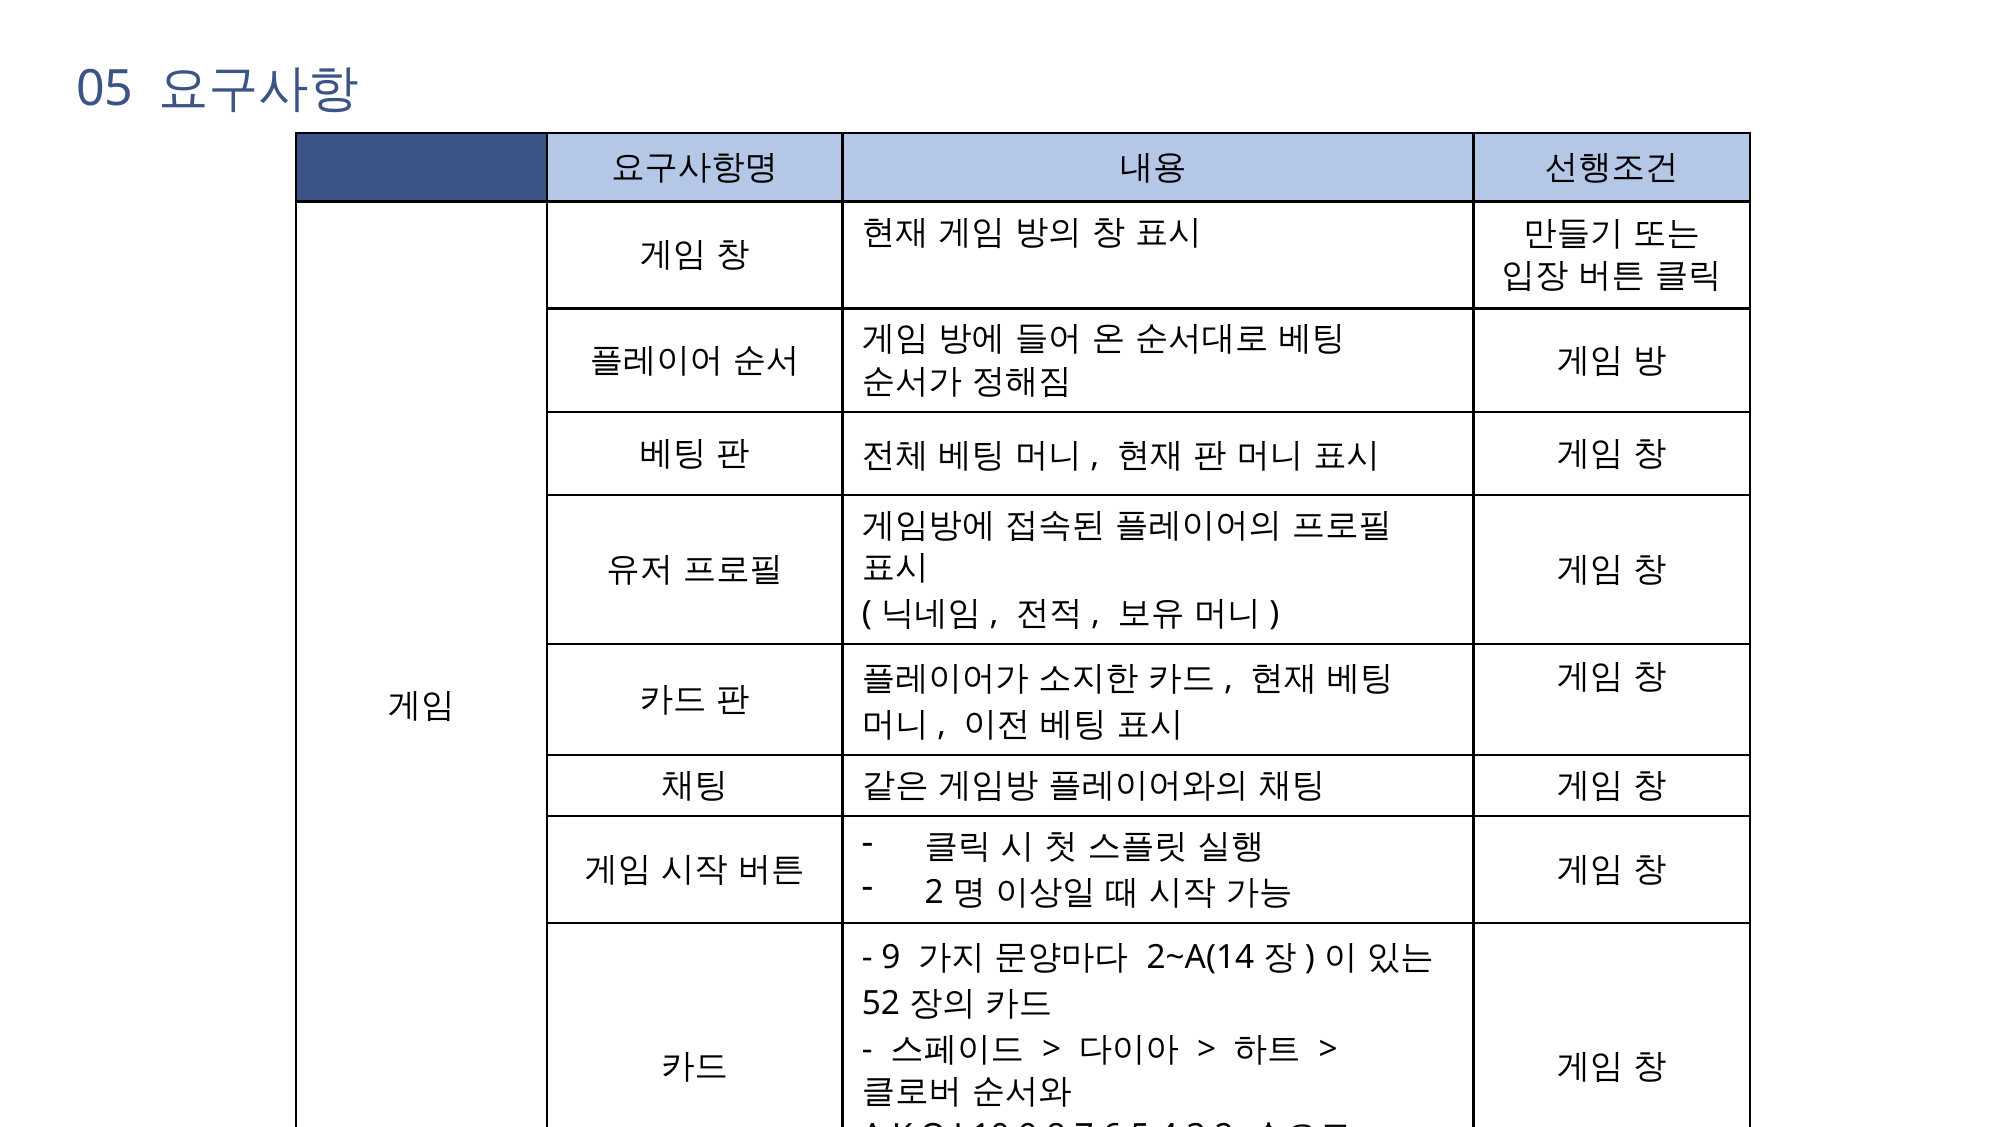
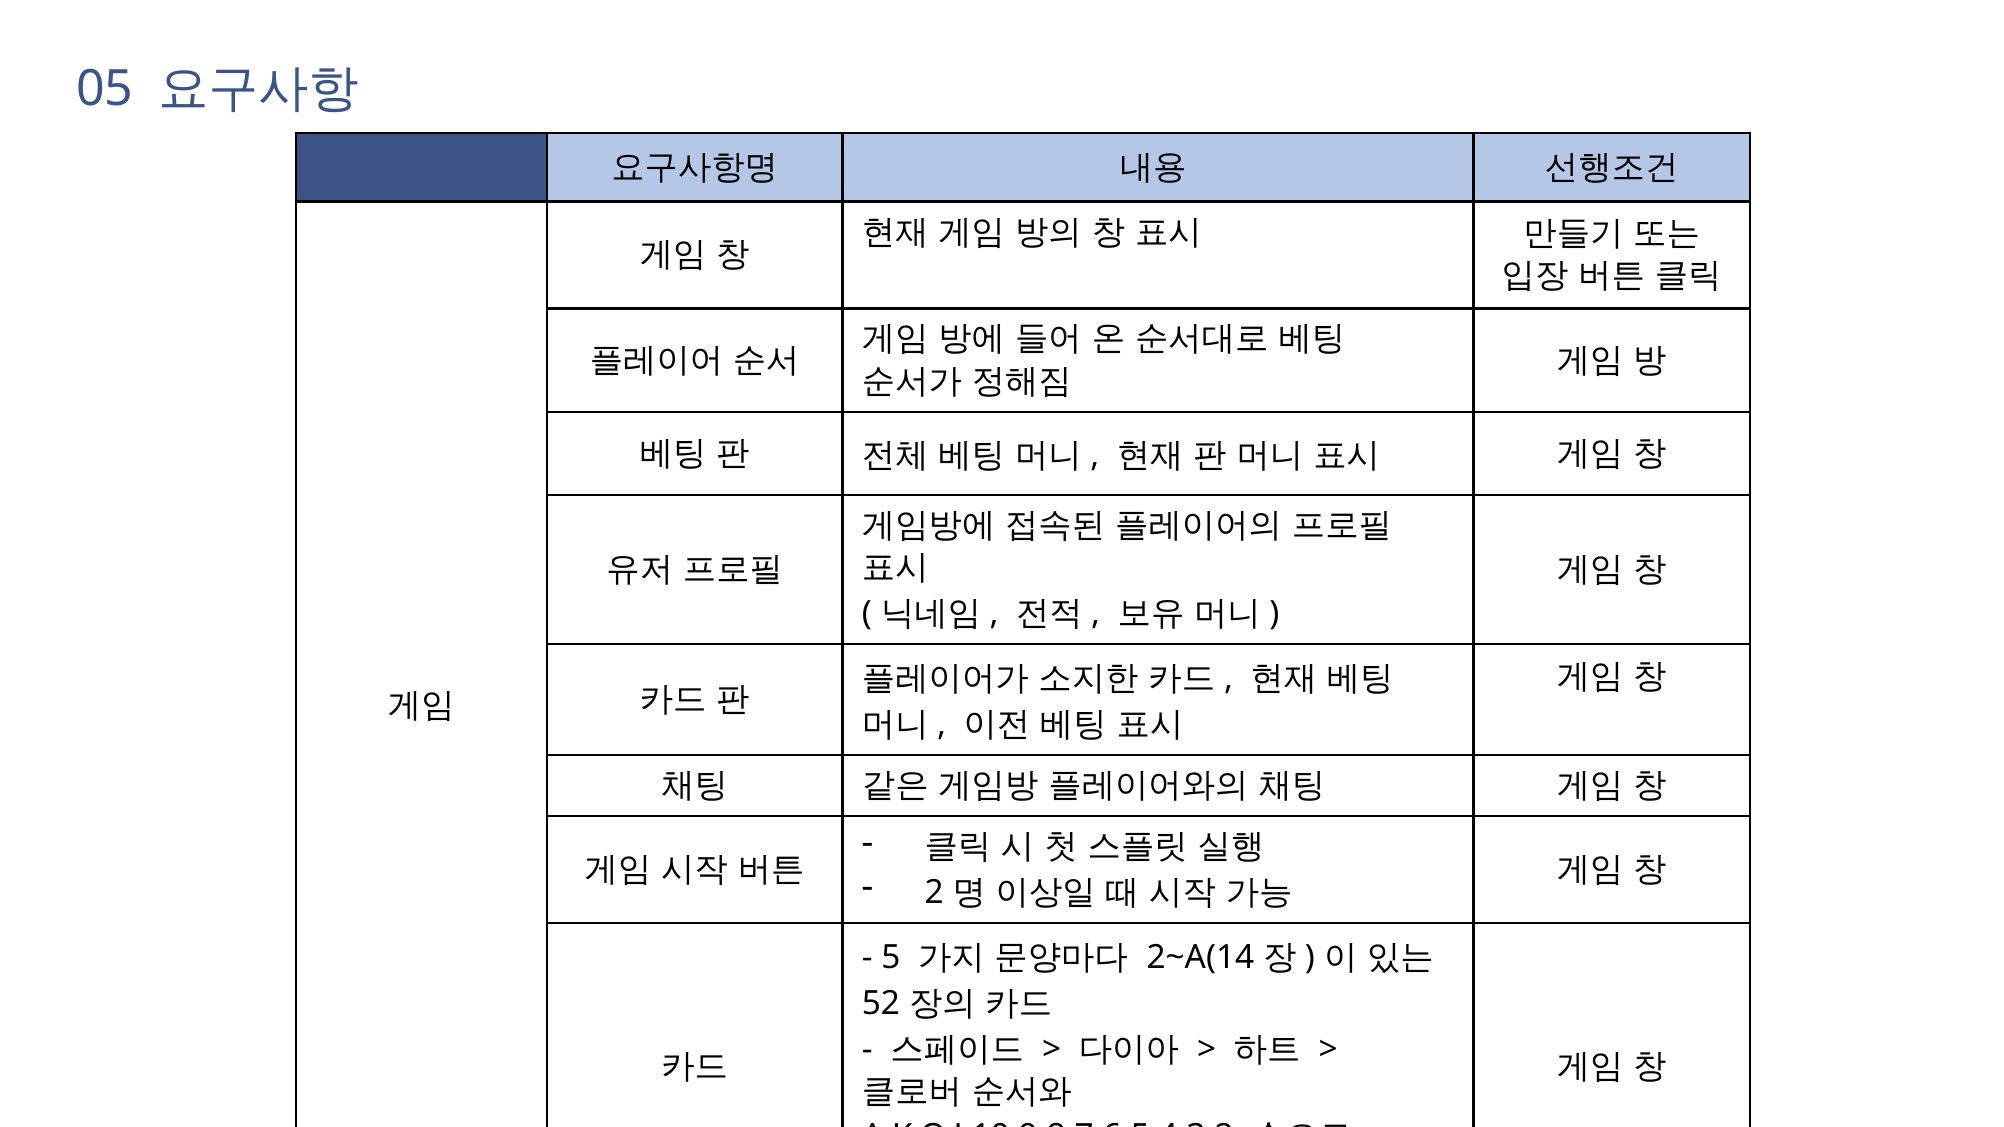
9: 9 -> 5
